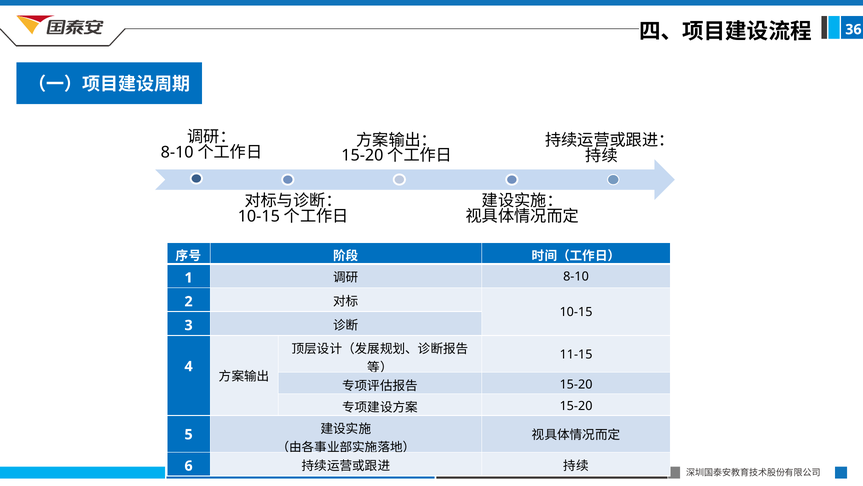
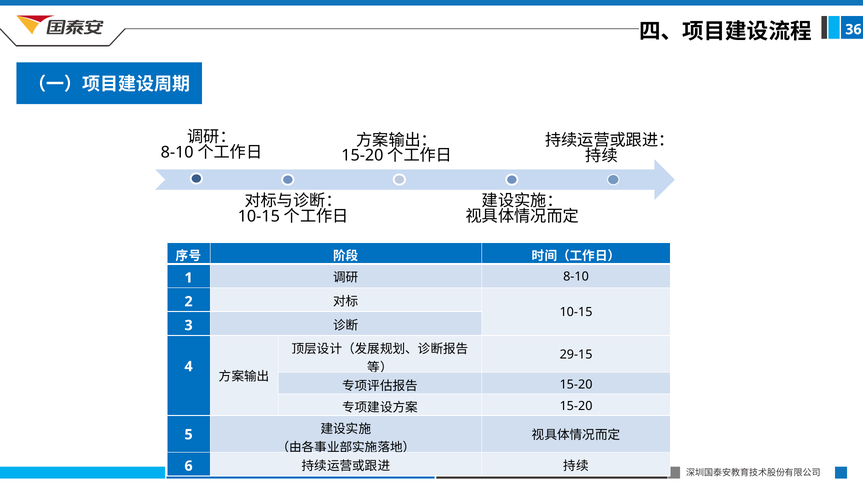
11-15: 11-15 -> 29-15
